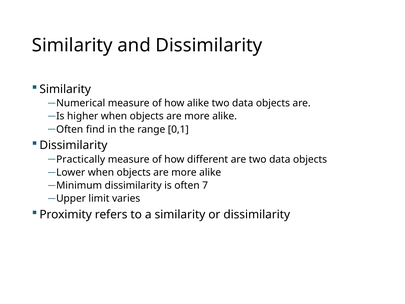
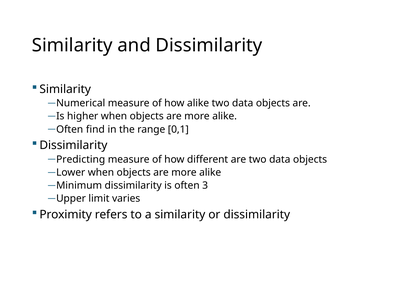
Practically: Practically -> Predicting
7: 7 -> 3
